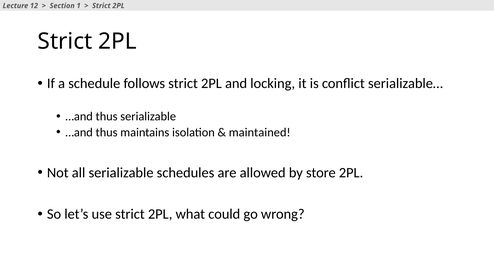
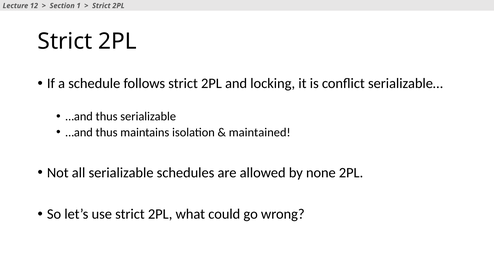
store: store -> none
